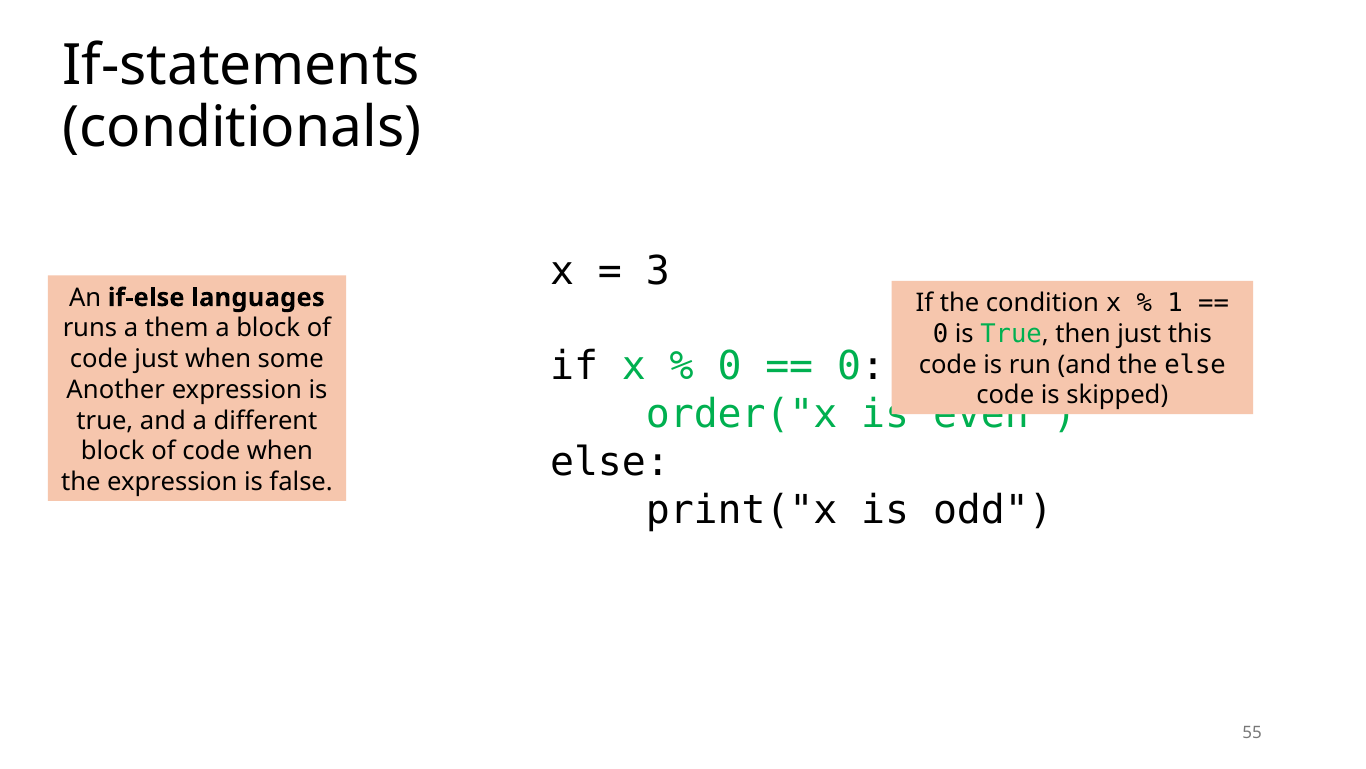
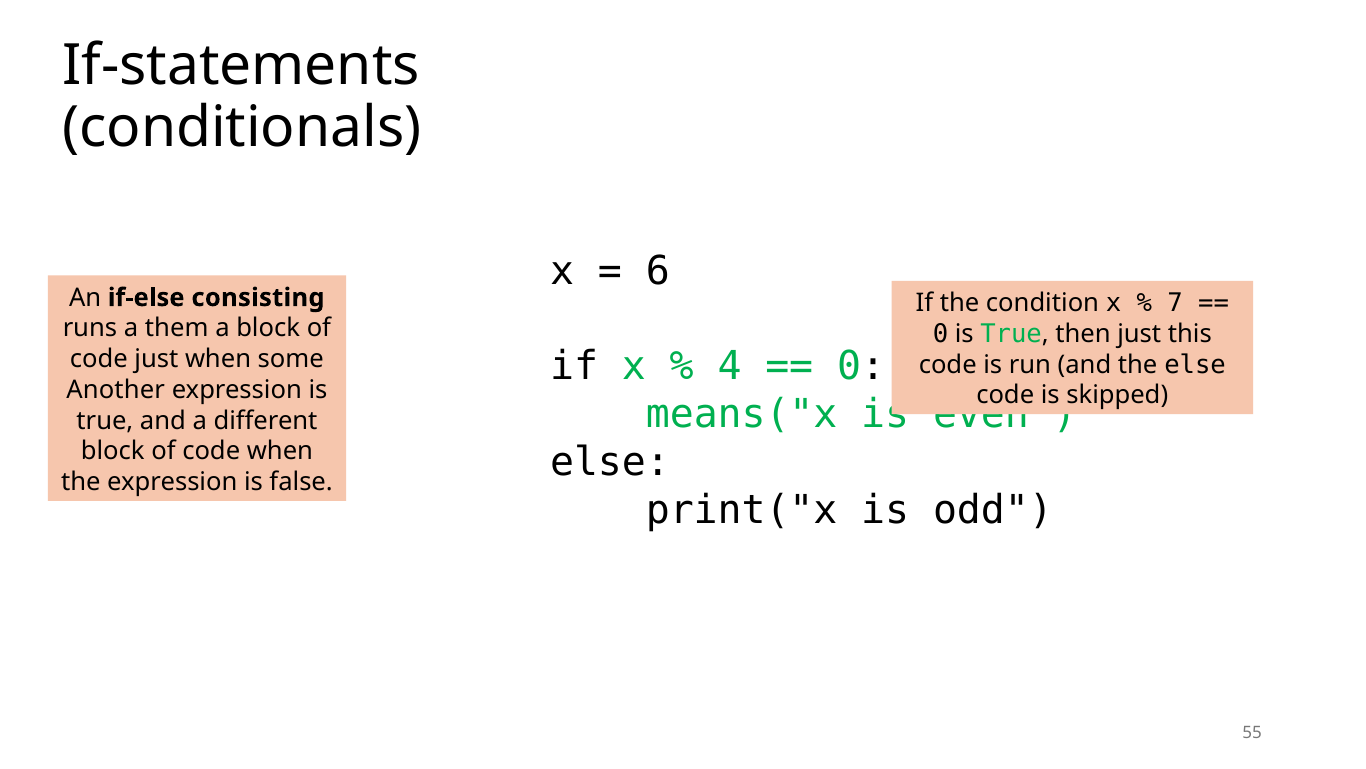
3: 3 -> 6
languages: languages -> consisting
1: 1 -> 7
0 at (730, 366): 0 -> 4
order("x: order("x -> means("x
